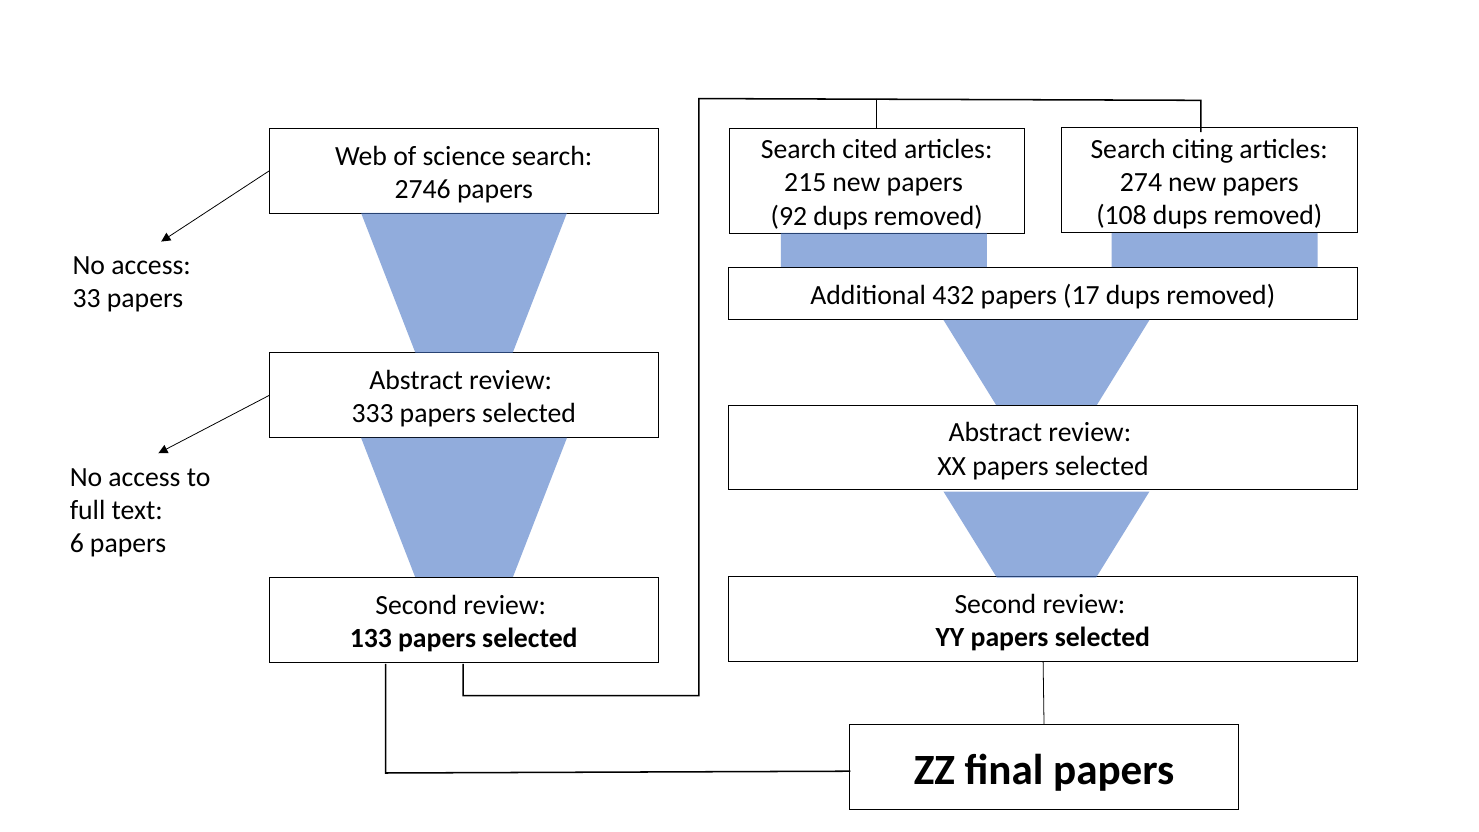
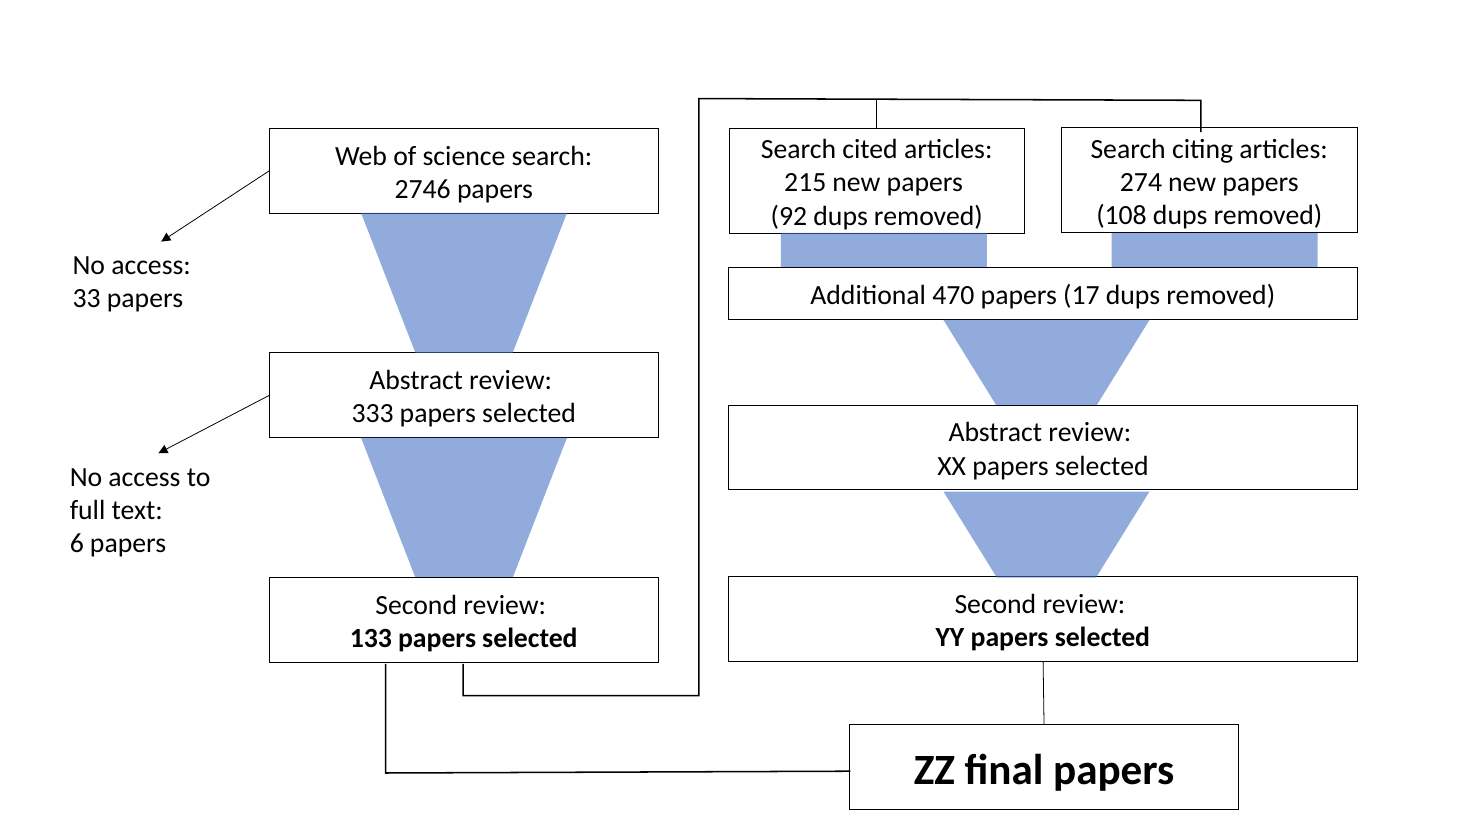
432: 432 -> 470
